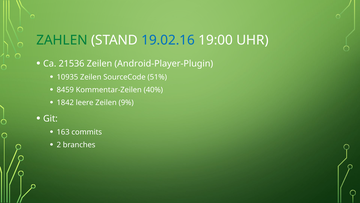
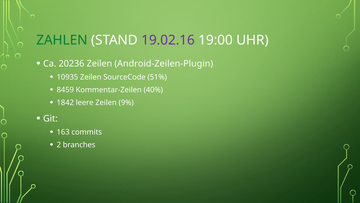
19.02.16 colour: blue -> purple
21536: 21536 -> 20236
Android-Player-Plugin: Android-Player-Plugin -> Android-Zeilen-Plugin
